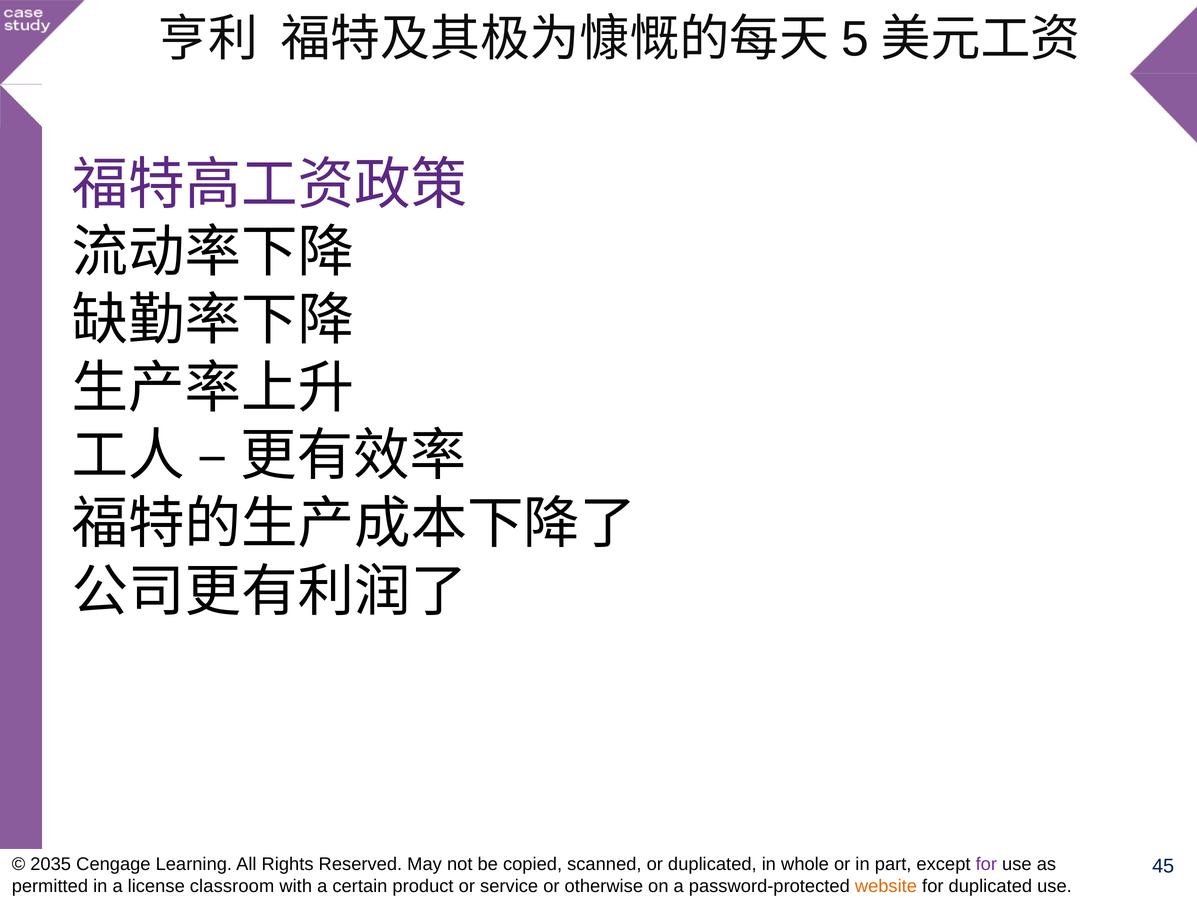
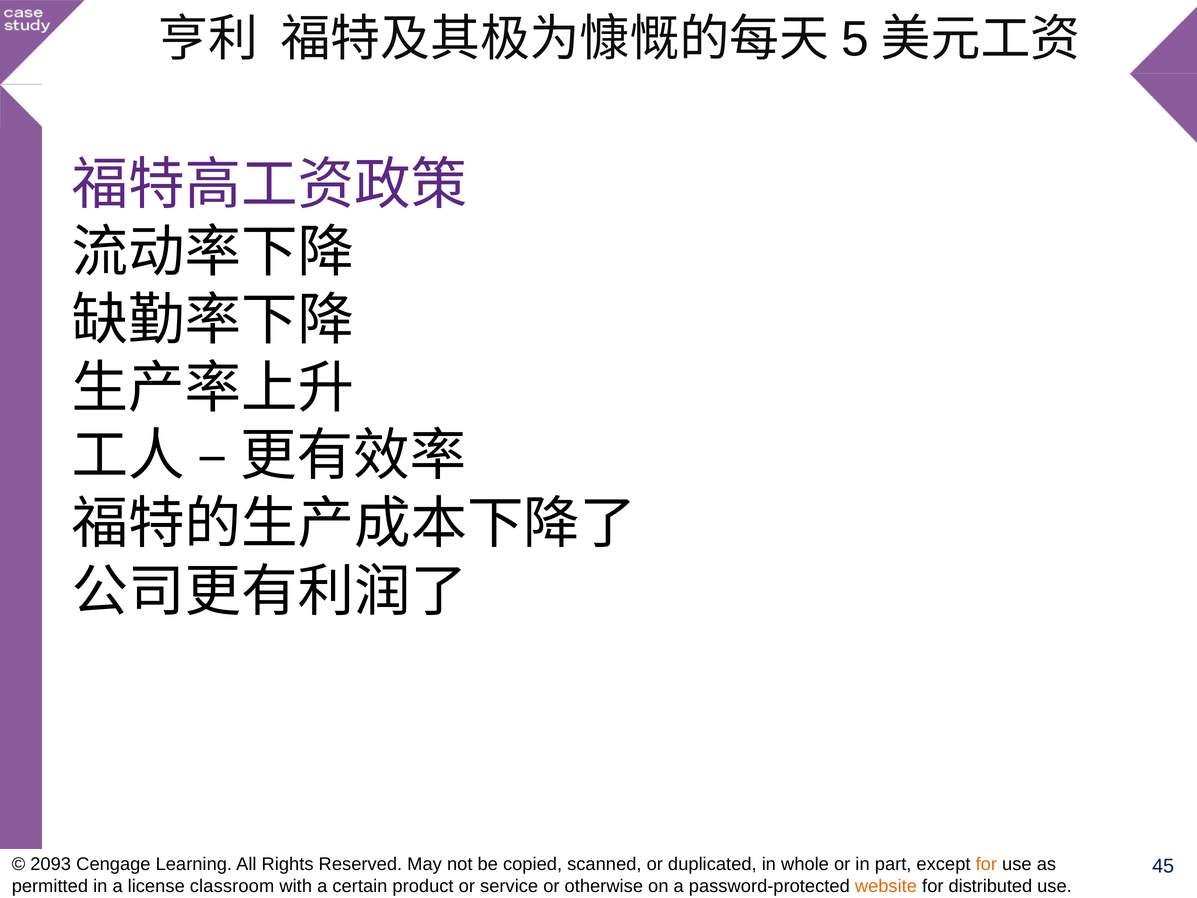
2035: 2035 -> 2093
for at (986, 864) colour: purple -> orange
for duplicated: duplicated -> distributed
